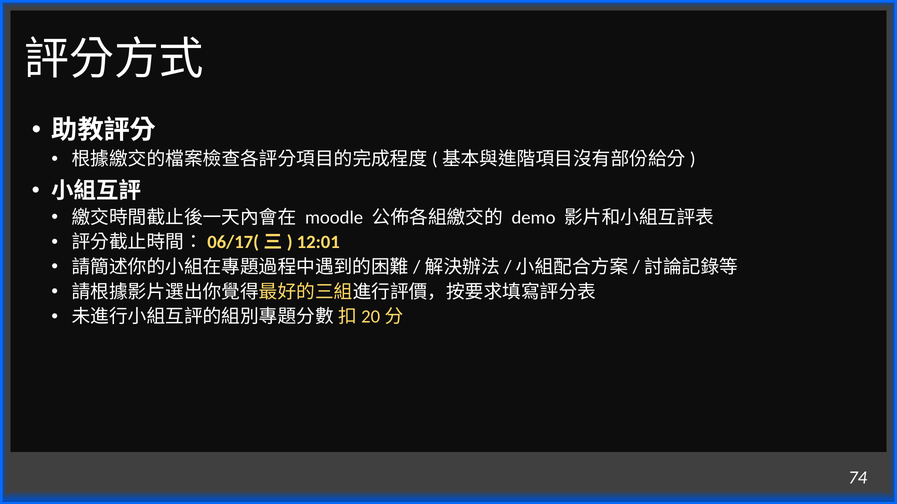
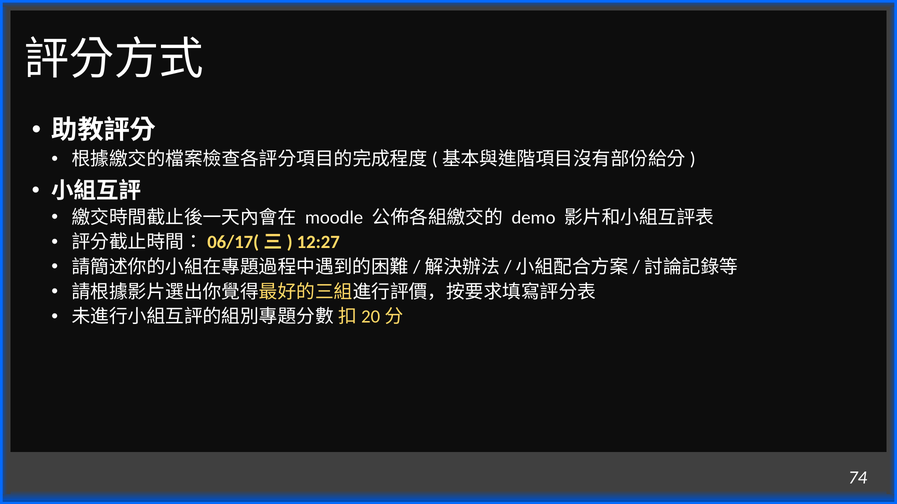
12:01: 12:01 -> 12:27
